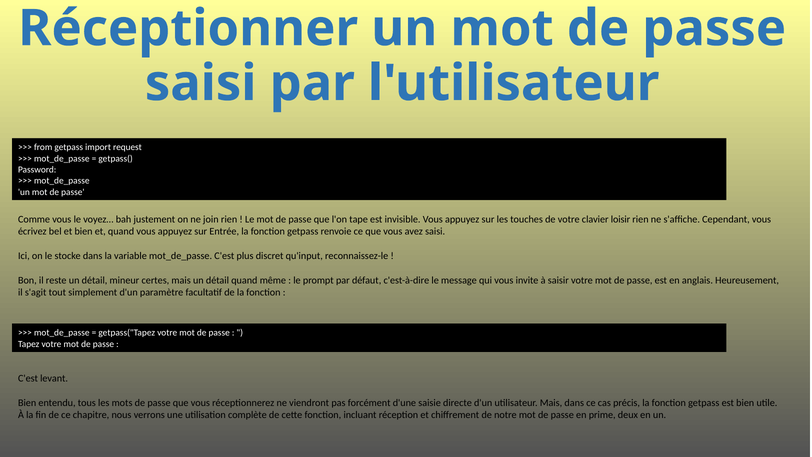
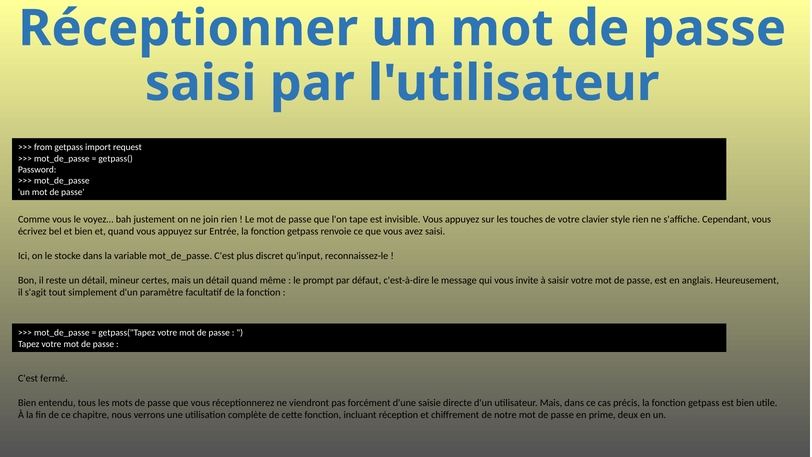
loisir: loisir -> style
levant: levant -> fermé
